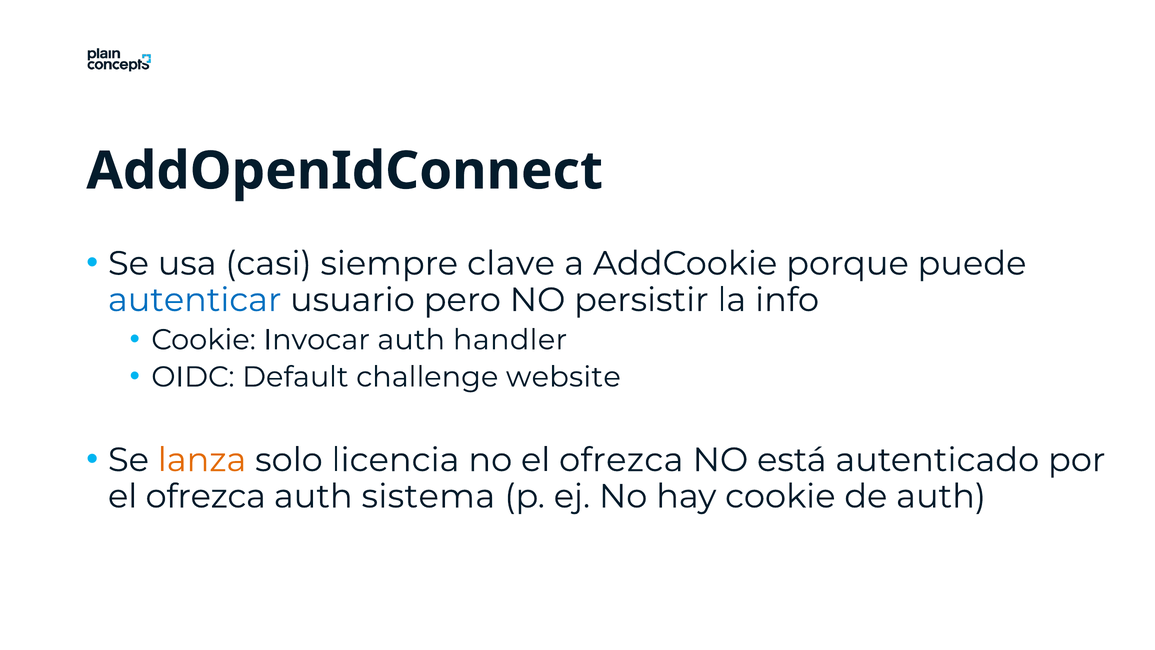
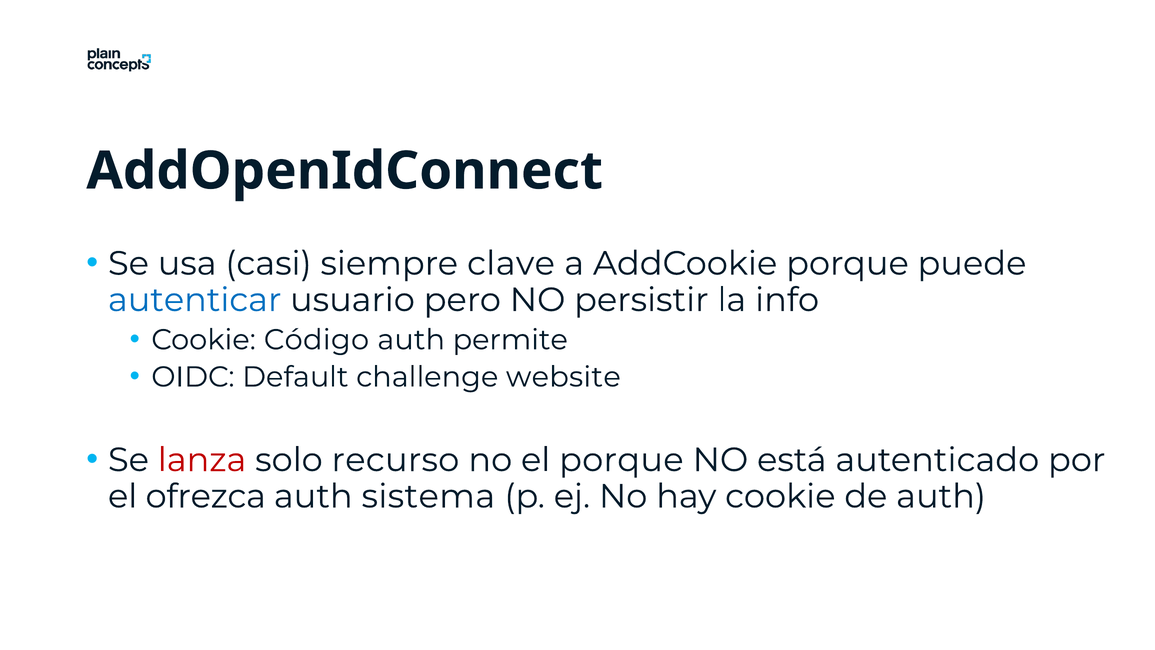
Invocar: Invocar -> Código
handler: handler -> permite
lanza colour: orange -> red
licencia: licencia -> recurso
no el ofrezca: ofrezca -> porque
